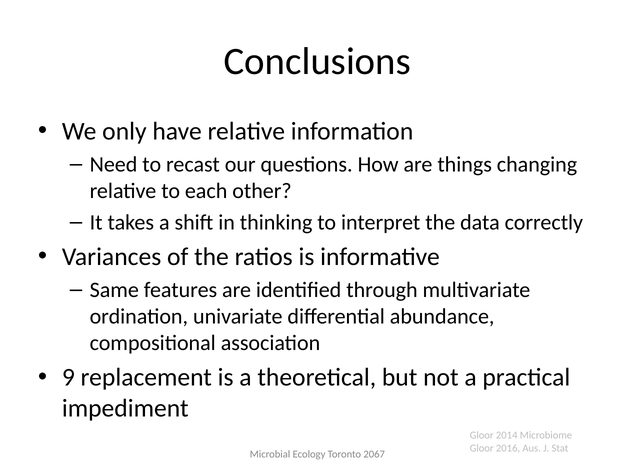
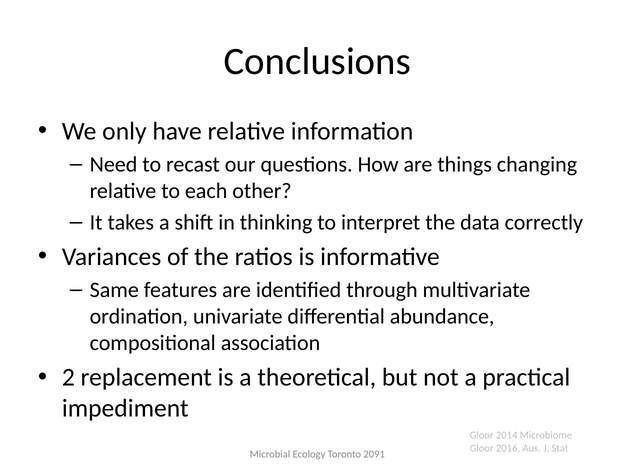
9: 9 -> 2
2067: 2067 -> 2091
